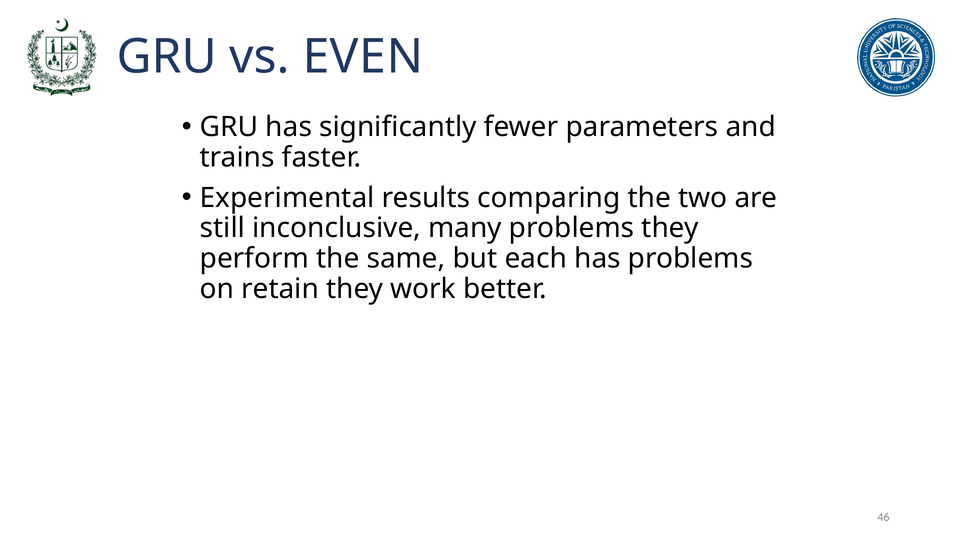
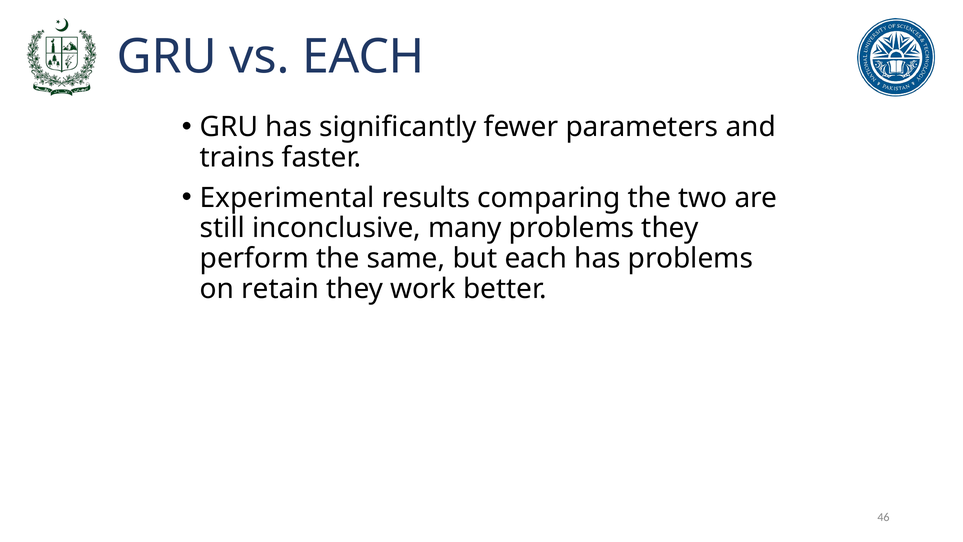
vs EVEN: EVEN -> EACH
